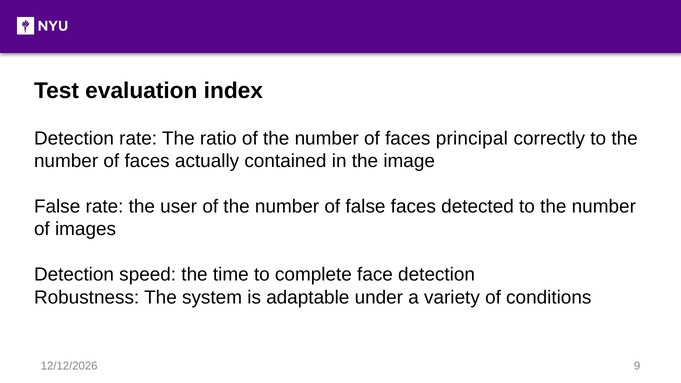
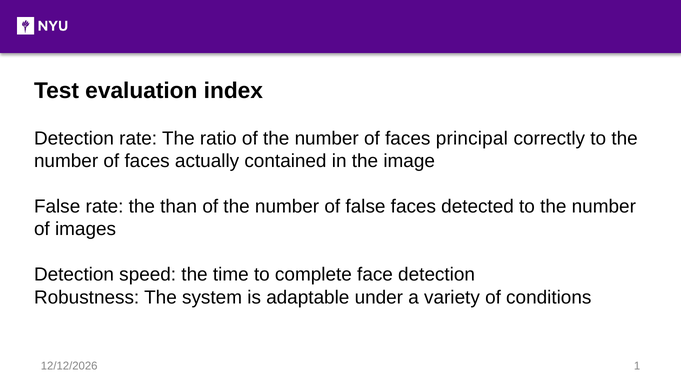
user: user -> than
9: 9 -> 1
